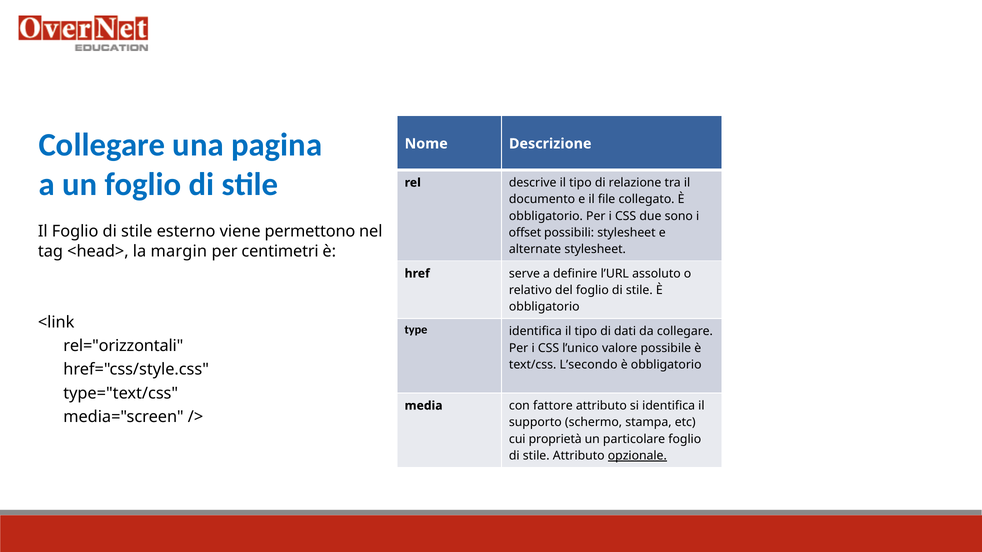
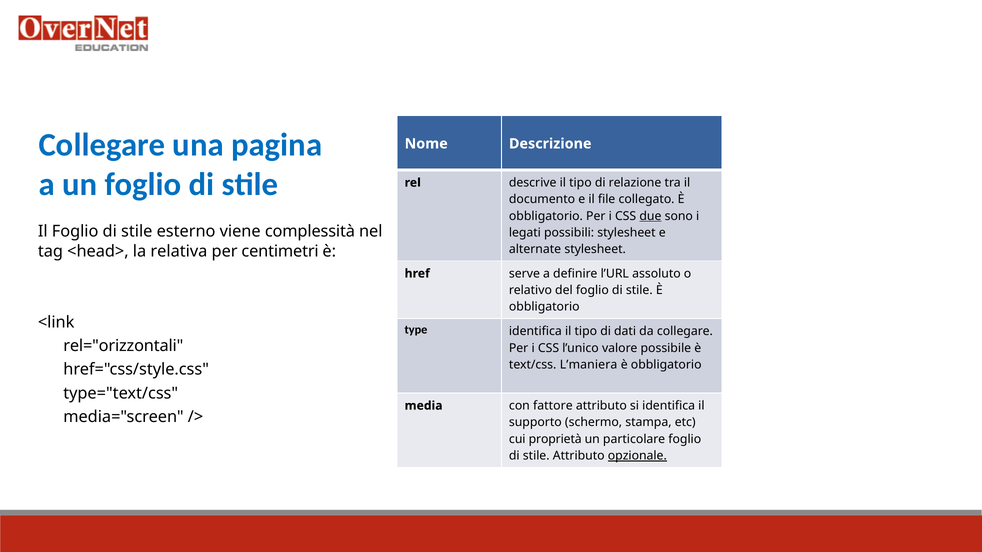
due underline: none -> present
permettono: permettono -> complessità
offset: offset -> legati
margin: margin -> relativa
L’secondo: L’secondo -> L’maniera
